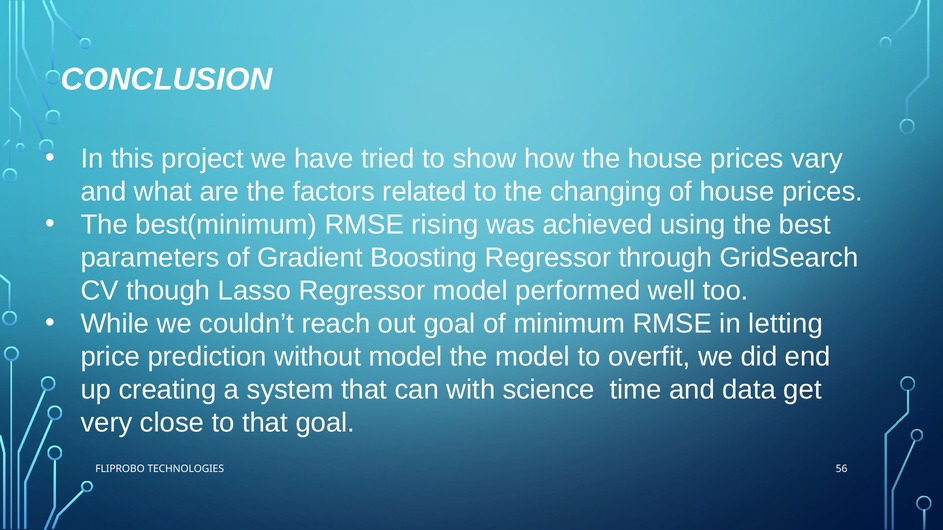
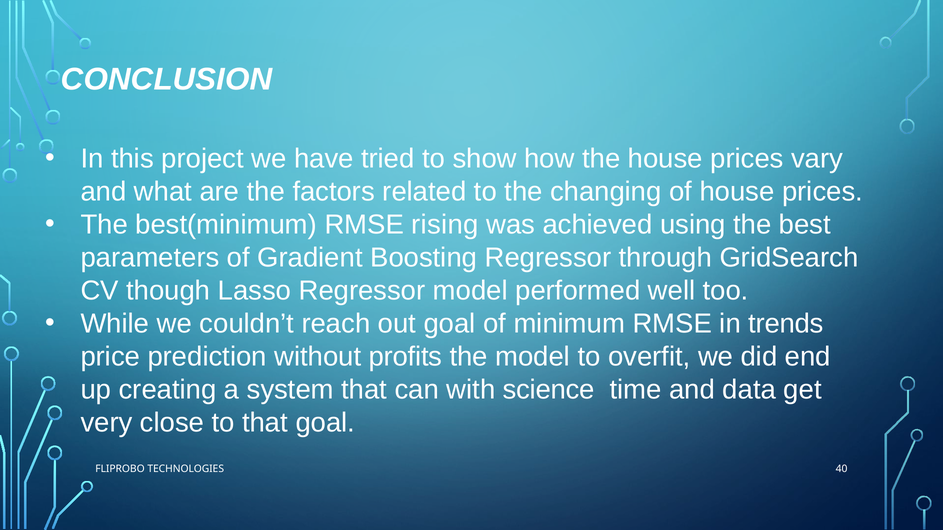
letting: letting -> trends
without model: model -> profits
56: 56 -> 40
